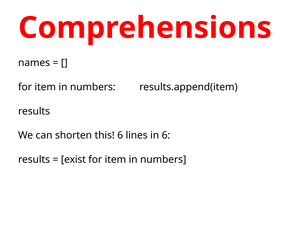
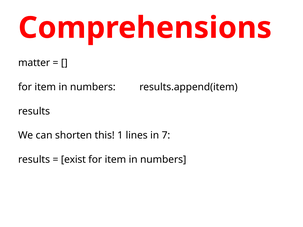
names: names -> matter
this 6: 6 -> 1
in 6: 6 -> 7
